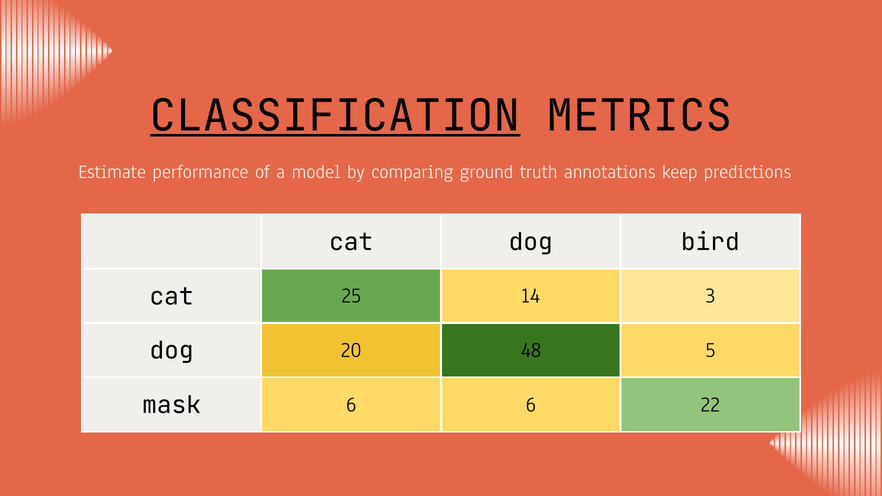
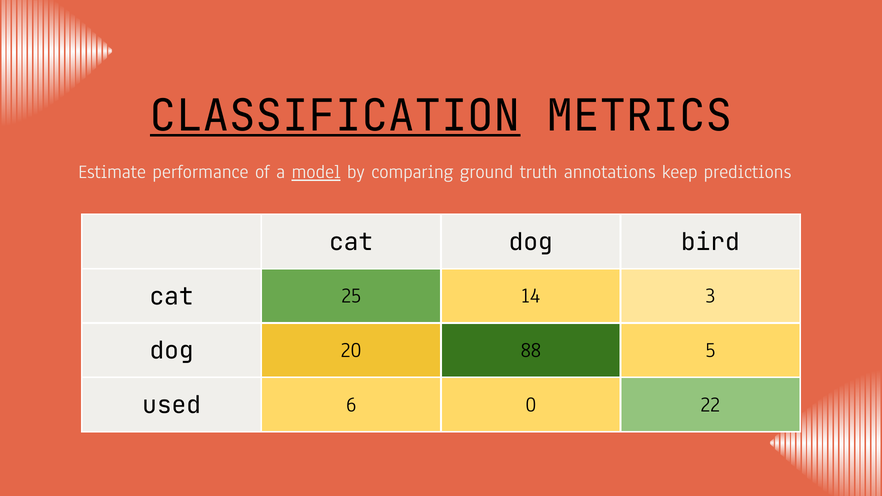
model underline: none -> present
48: 48 -> 88
mask: mask -> used
6 6: 6 -> 0
